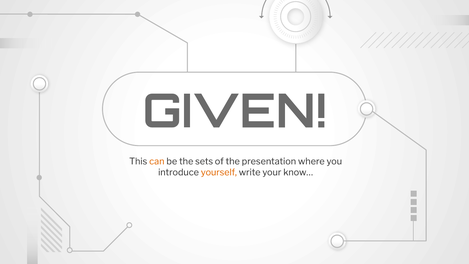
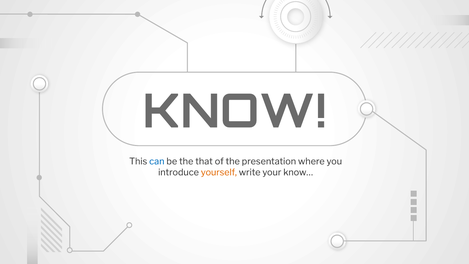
GIVEN: GIVEN -> KNOW
can colour: orange -> blue
sets: sets -> that
